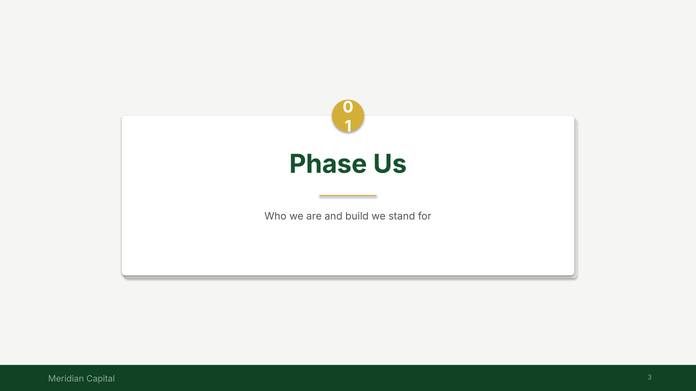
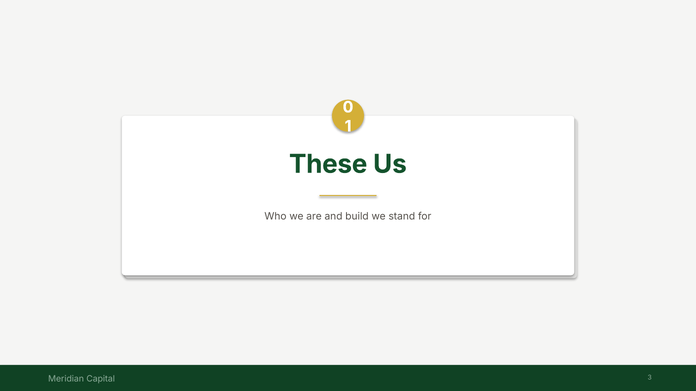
Phase: Phase -> These
